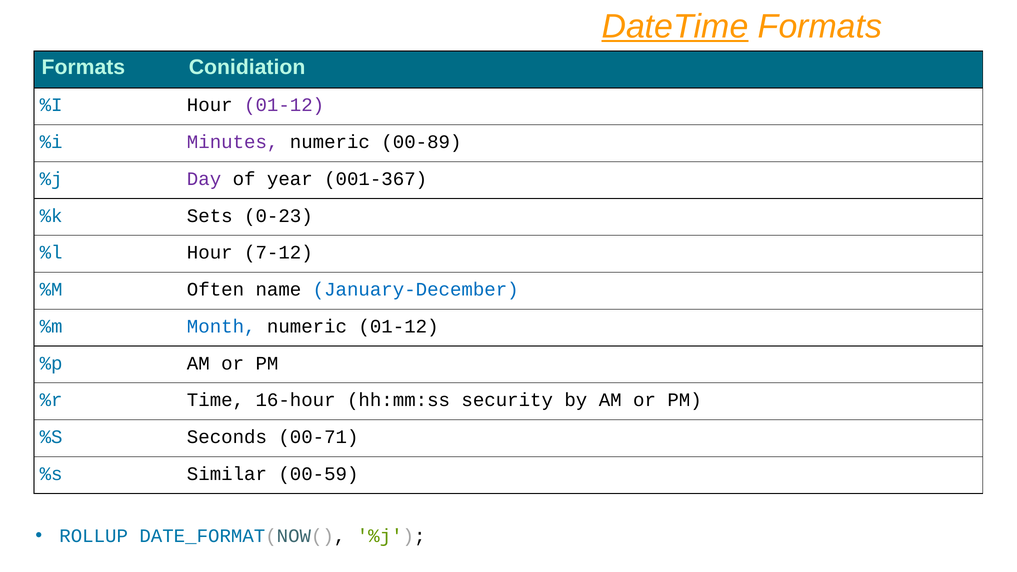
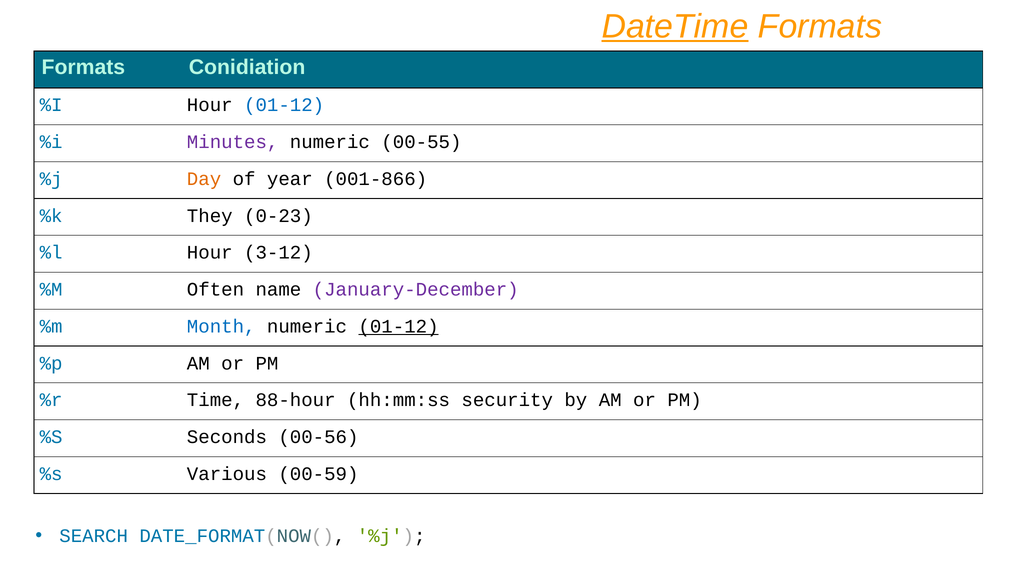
01-12 at (284, 105) colour: purple -> blue
00-89: 00-89 -> 00-55
Day colour: purple -> orange
001-367: 001-367 -> 001-866
Sets: Sets -> They
7-12: 7-12 -> 3-12
January-December colour: blue -> purple
01-12 at (399, 326) underline: none -> present
16-hour: 16-hour -> 88-hour
00-71: 00-71 -> 00-56
Similar: Similar -> Various
ROLLUP: ROLLUP -> SEARCH
